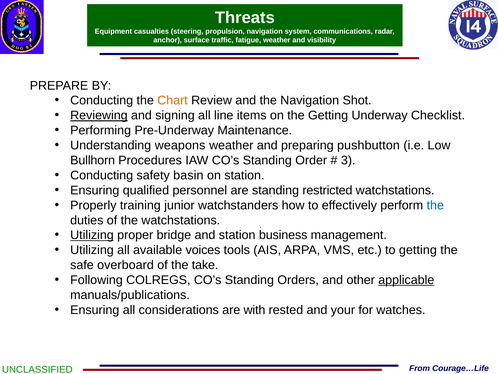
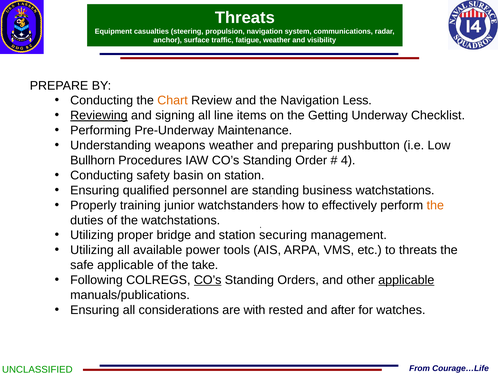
Shot: Shot -> Less
3: 3 -> 4
restricted: restricted -> business
the at (435, 205) colour: blue -> orange
Utilizing at (92, 235) underline: present -> none
business: business -> securing
voices: voices -> power
to getting: getting -> threats
safe overboard: overboard -> applicable
CO’s at (208, 280) underline: none -> present
your: your -> after
